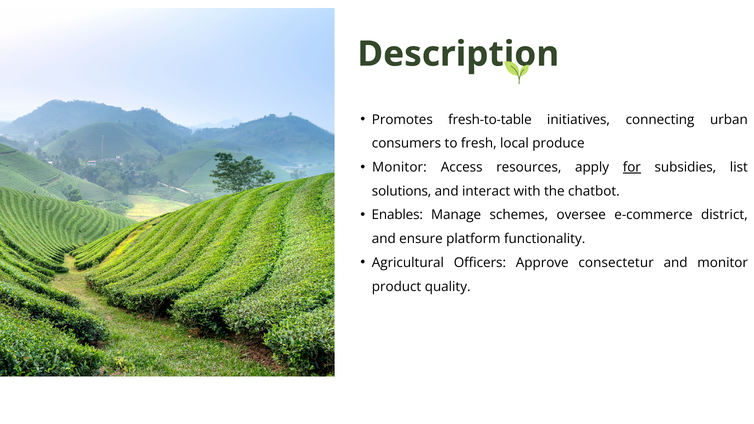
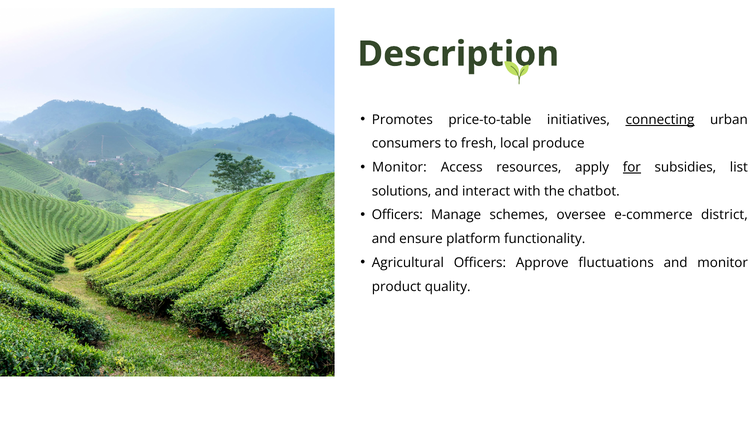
fresh-to-table: fresh-to-table -> price-to-table
connecting underline: none -> present
Enables at (397, 215): Enables -> Officers
consectetur: consectetur -> fluctuations
